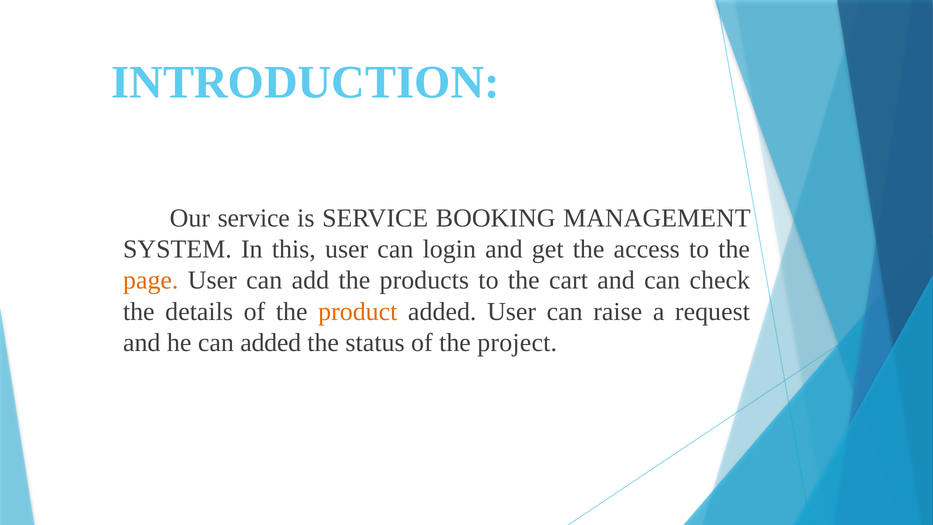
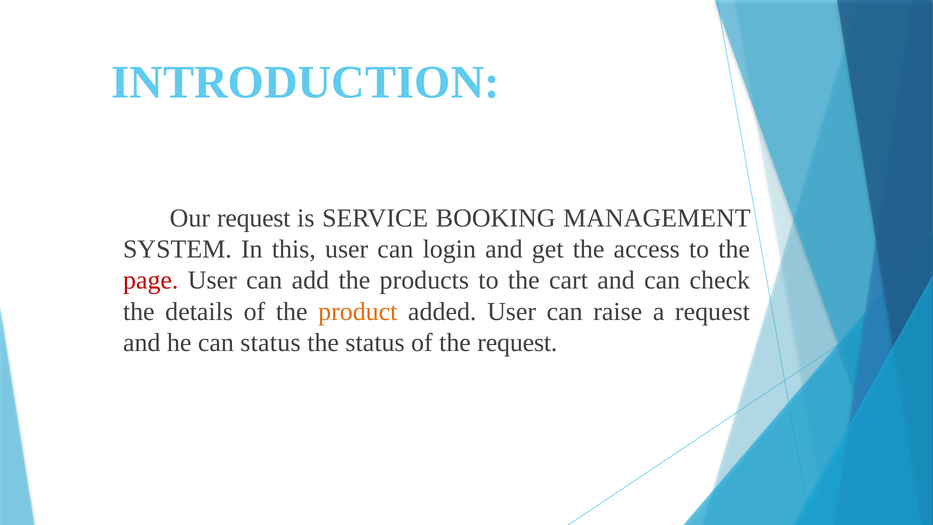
Our service: service -> request
page colour: orange -> red
can added: added -> status
the project: project -> request
